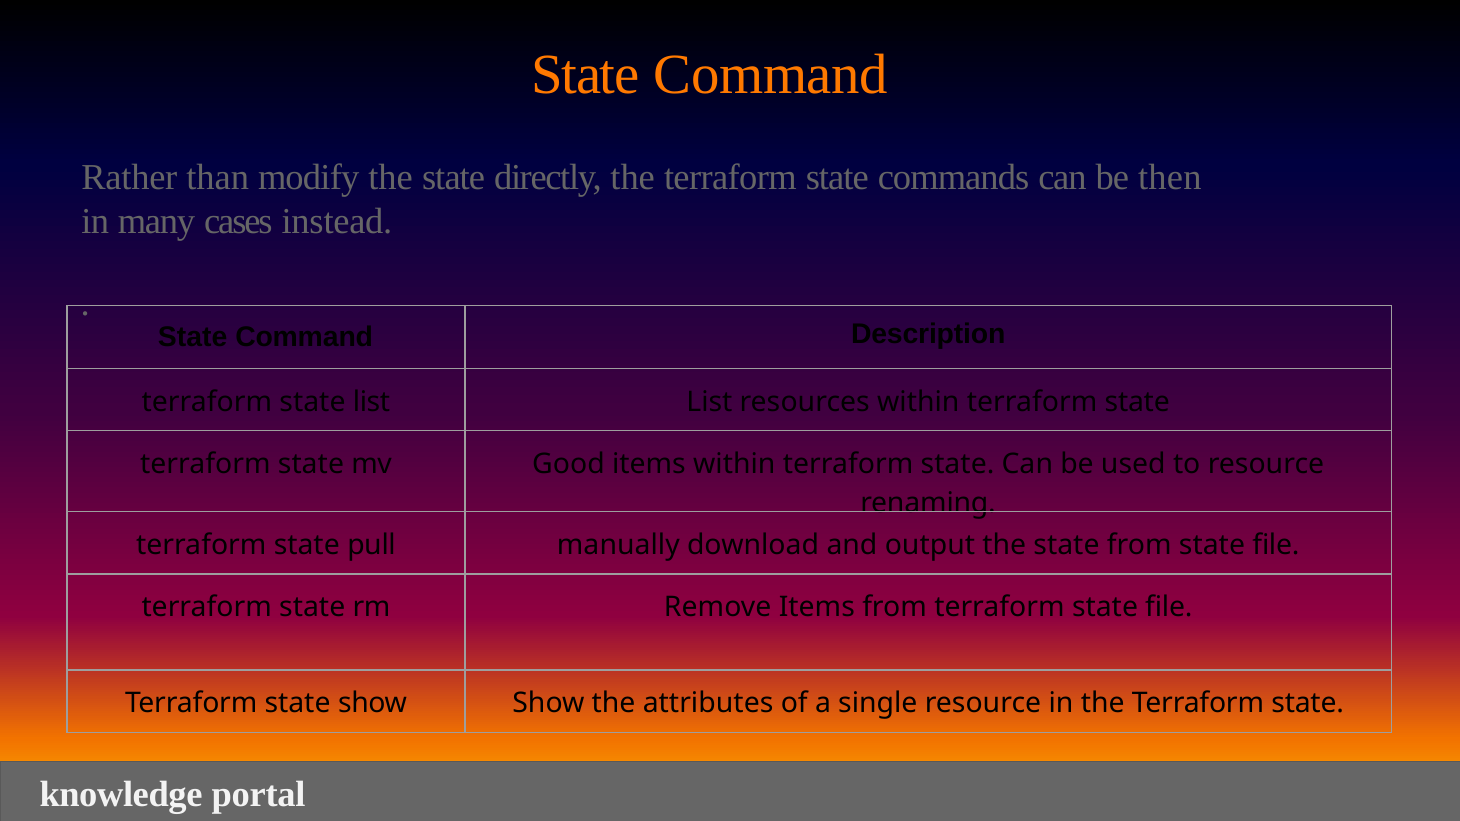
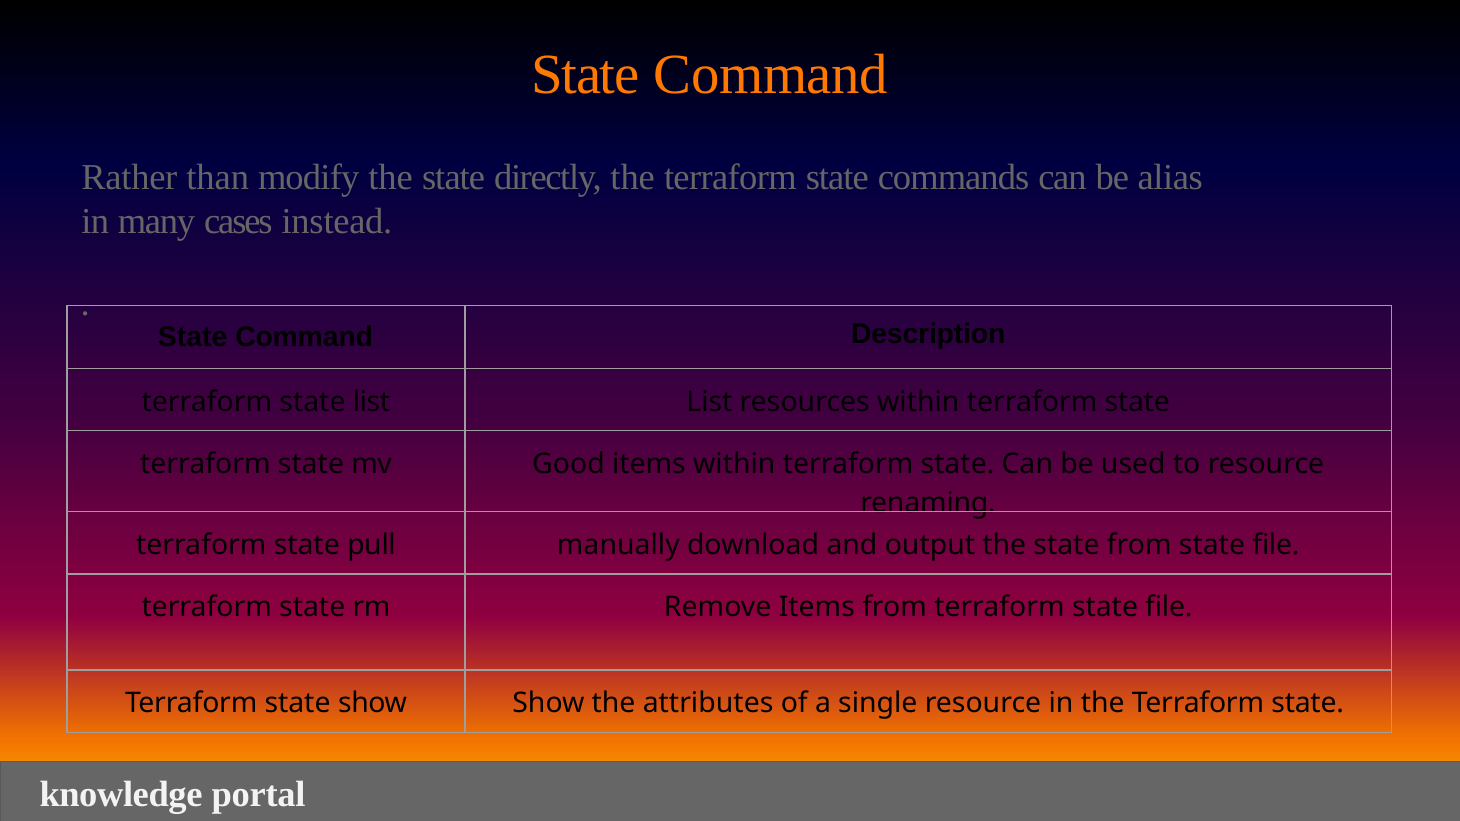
then: then -> alias
